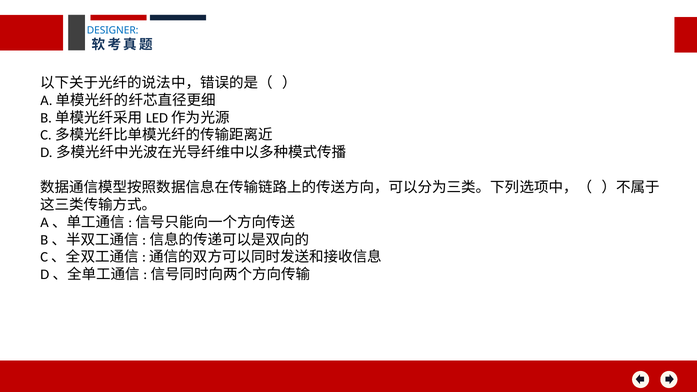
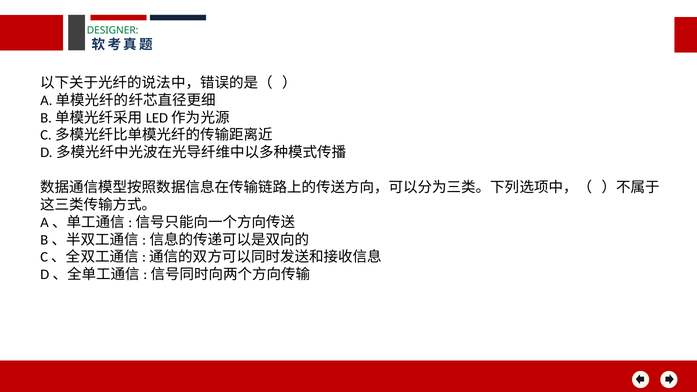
DESIGNER colour: blue -> green
